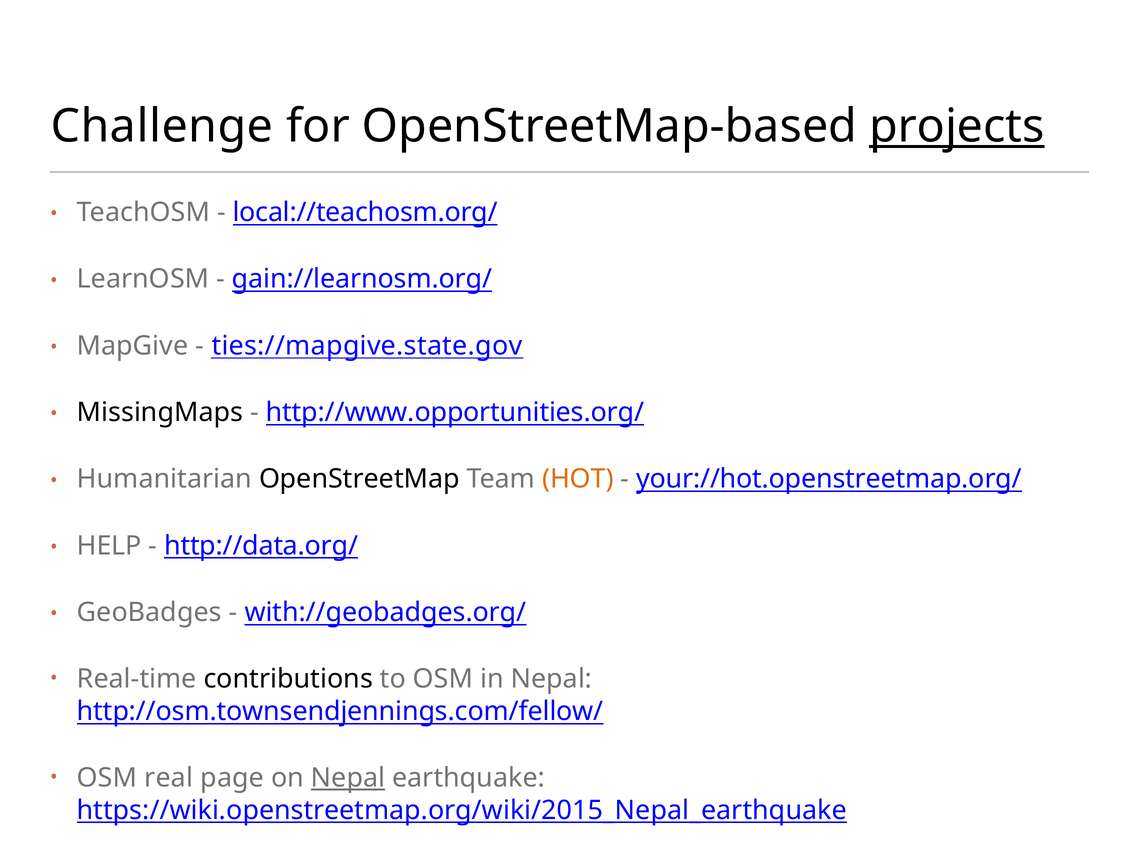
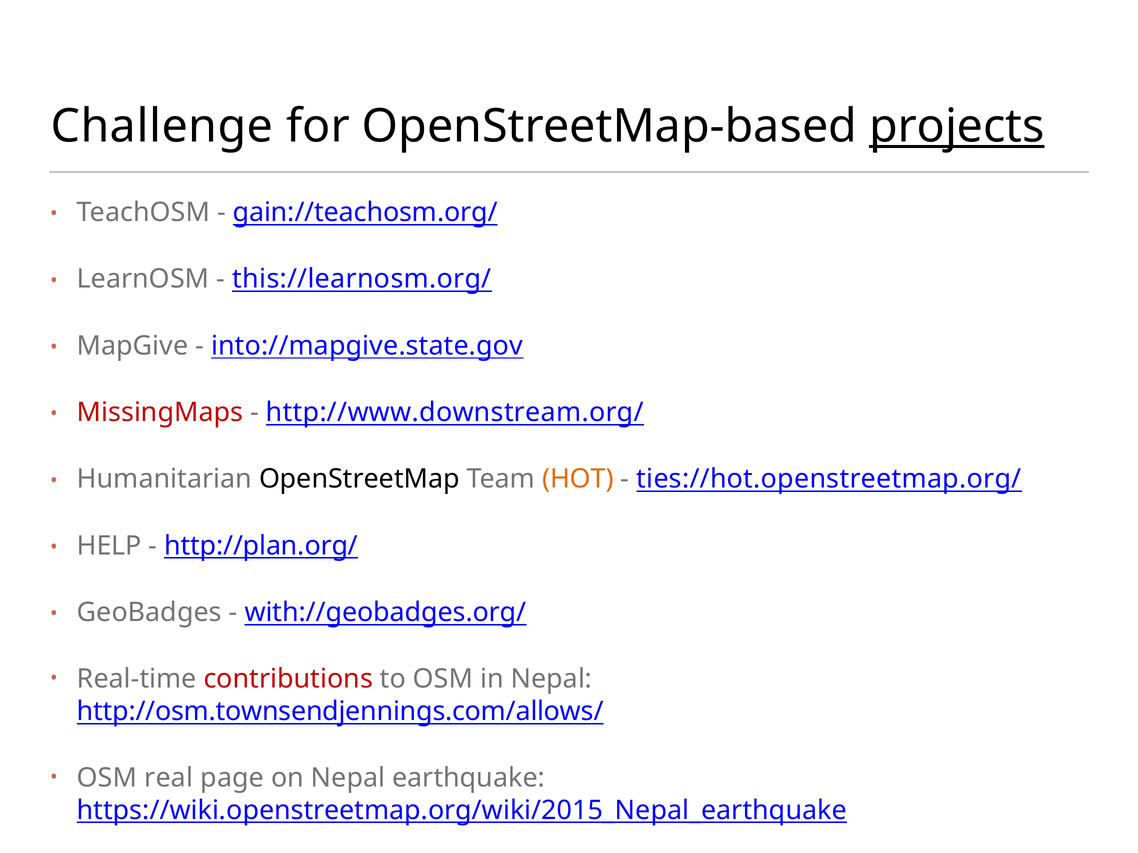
local://teachosm.org/: local://teachosm.org/ -> gain://teachosm.org/
gain://learnosm.org/: gain://learnosm.org/ -> this://learnosm.org/
ties://mapgive.state.gov: ties://mapgive.state.gov -> into://mapgive.state.gov
MissingMaps colour: black -> red
http://www.opportunities.org/: http://www.opportunities.org/ -> http://www.downstream.org/
your://hot.openstreetmap.org/: your://hot.openstreetmap.org/ -> ties://hot.openstreetmap.org/
http://data.org/: http://data.org/ -> http://plan.org/
contributions colour: black -> red
http://osm.townsendjennings.com/fellow/: http://osm.townsendjennings.com/fellow/ -> http://osm.townsendjennings.com/allows/
Nepal at (348, 778) underline: present -> none
